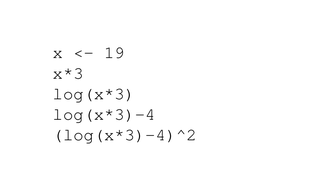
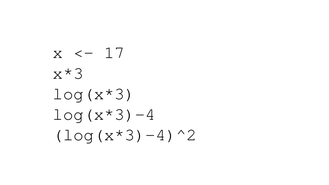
19: 19 -> 17
